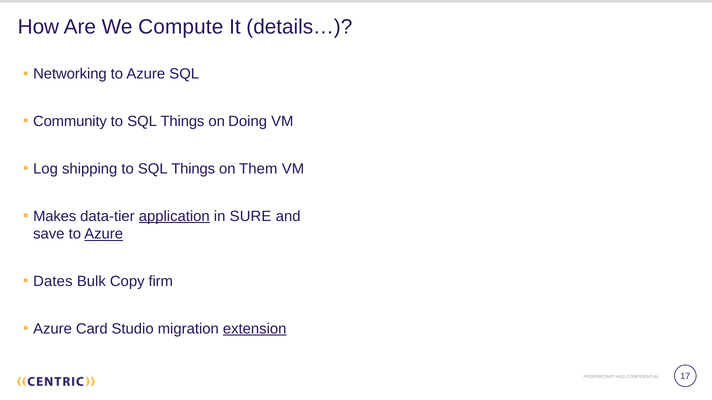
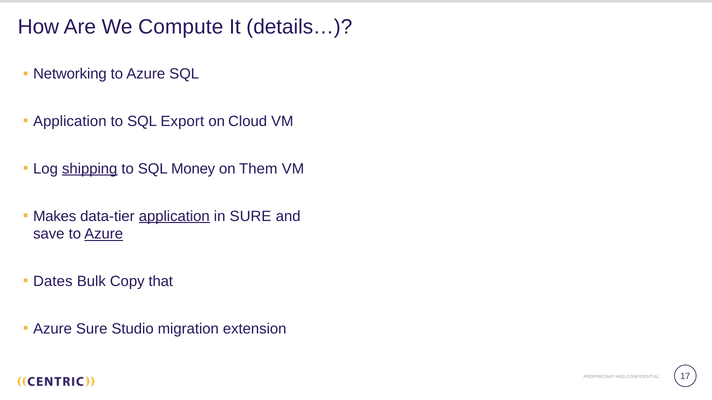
Community at (70, 122): Community -> Application
Things at (182, 122): Things -> Export
Doing: Doing -> Cloud
shipping underline: none -> present
Things at (193, 169): Things -> Money
firm: firm -> that
Azure Card: Card -> Sure
extension underline: present -> none
